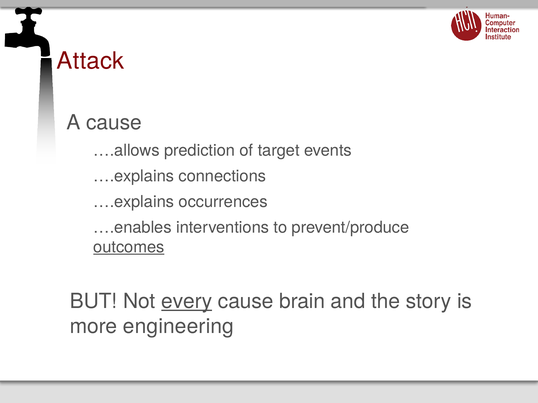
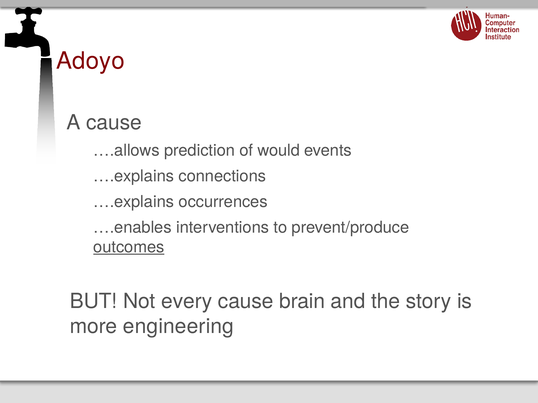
Attack: Attack -> Adoyo
target: target -> would
every underline: present -> none
